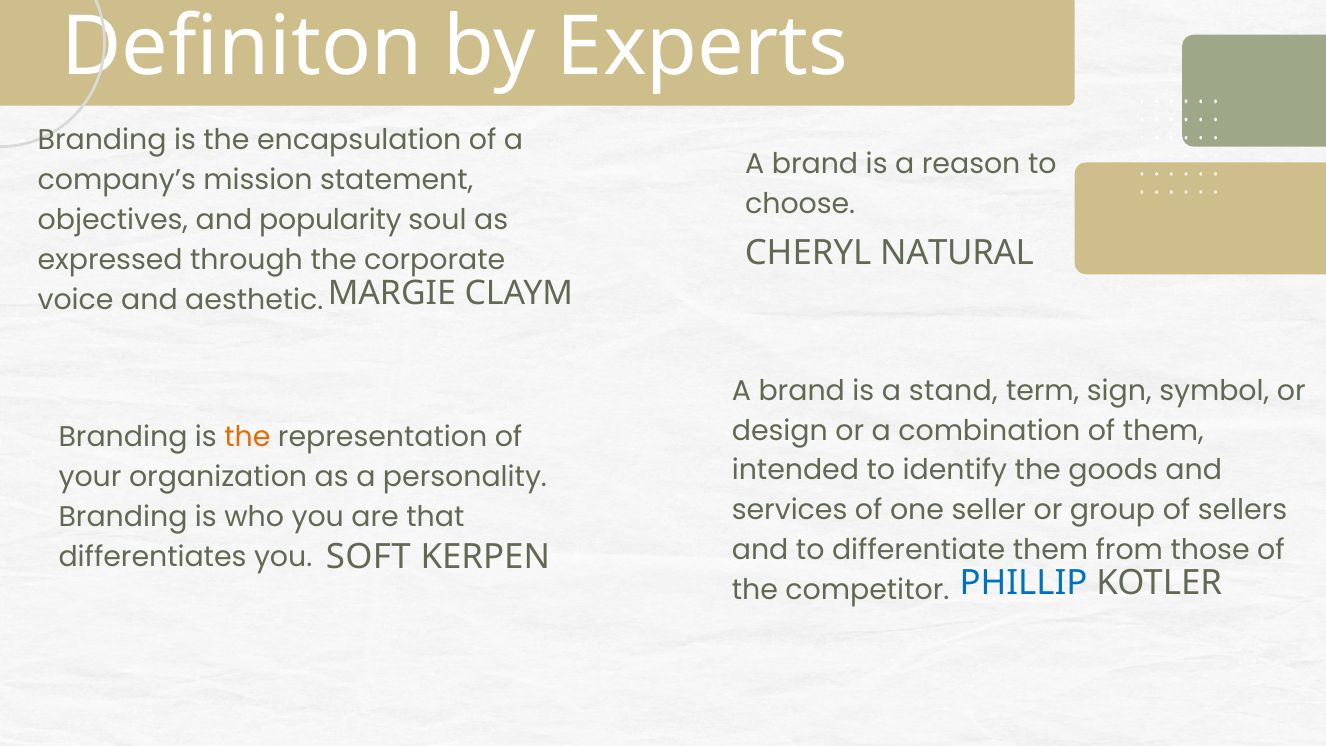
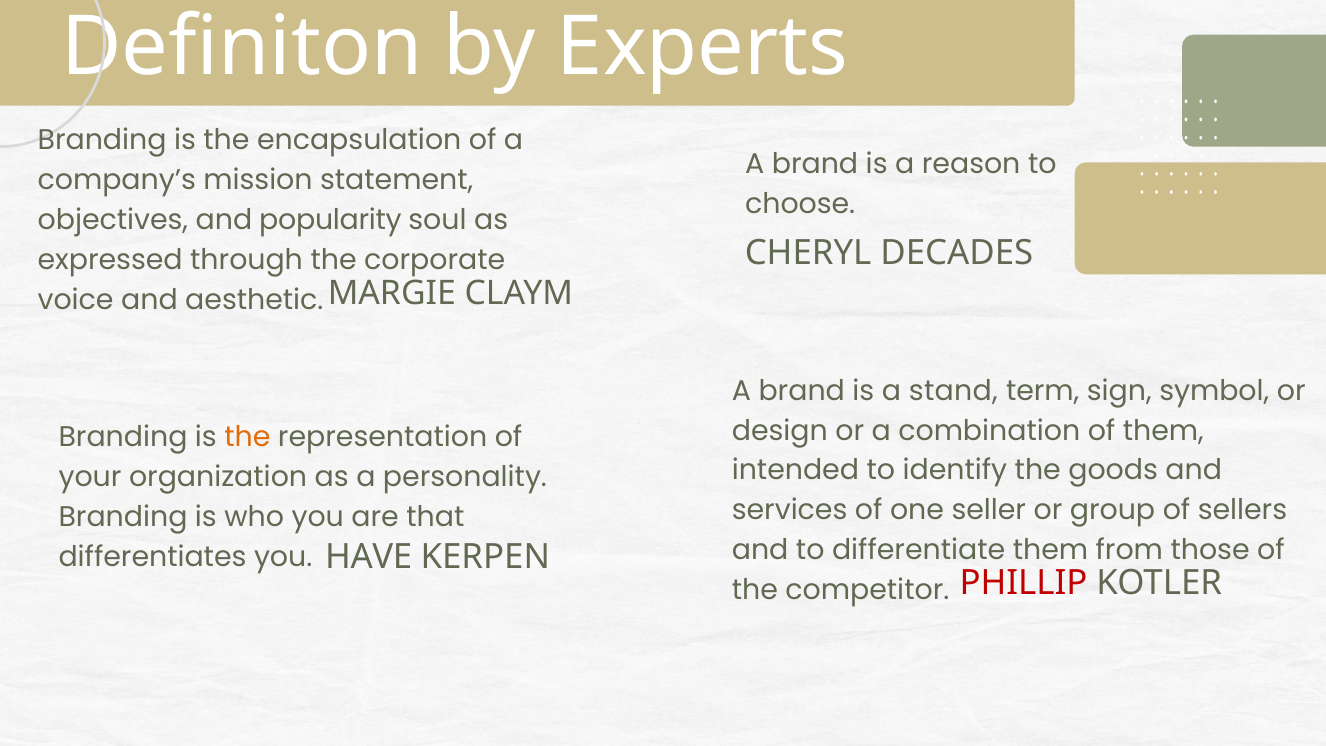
NATURAL: NATURAL -> DECADES
SOFT: SOFT -> HAVE
PHILLIP colour: blue -> red
